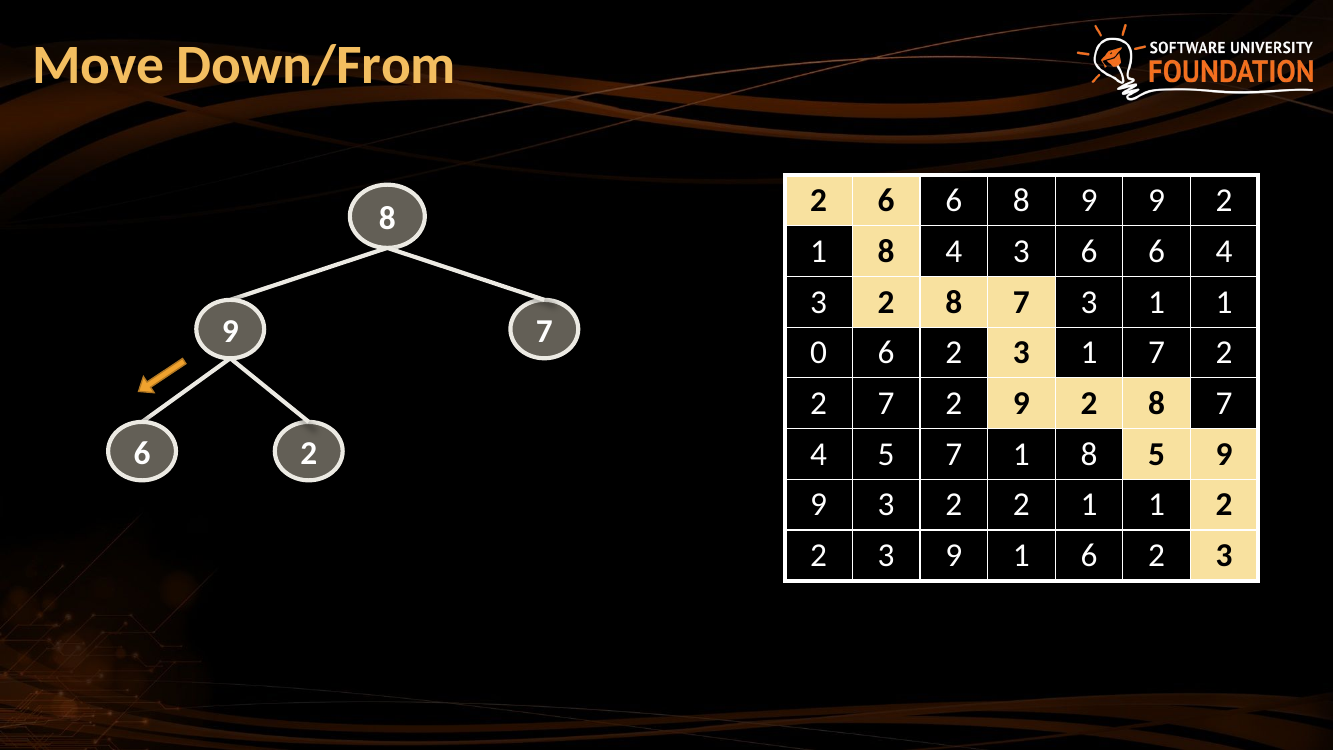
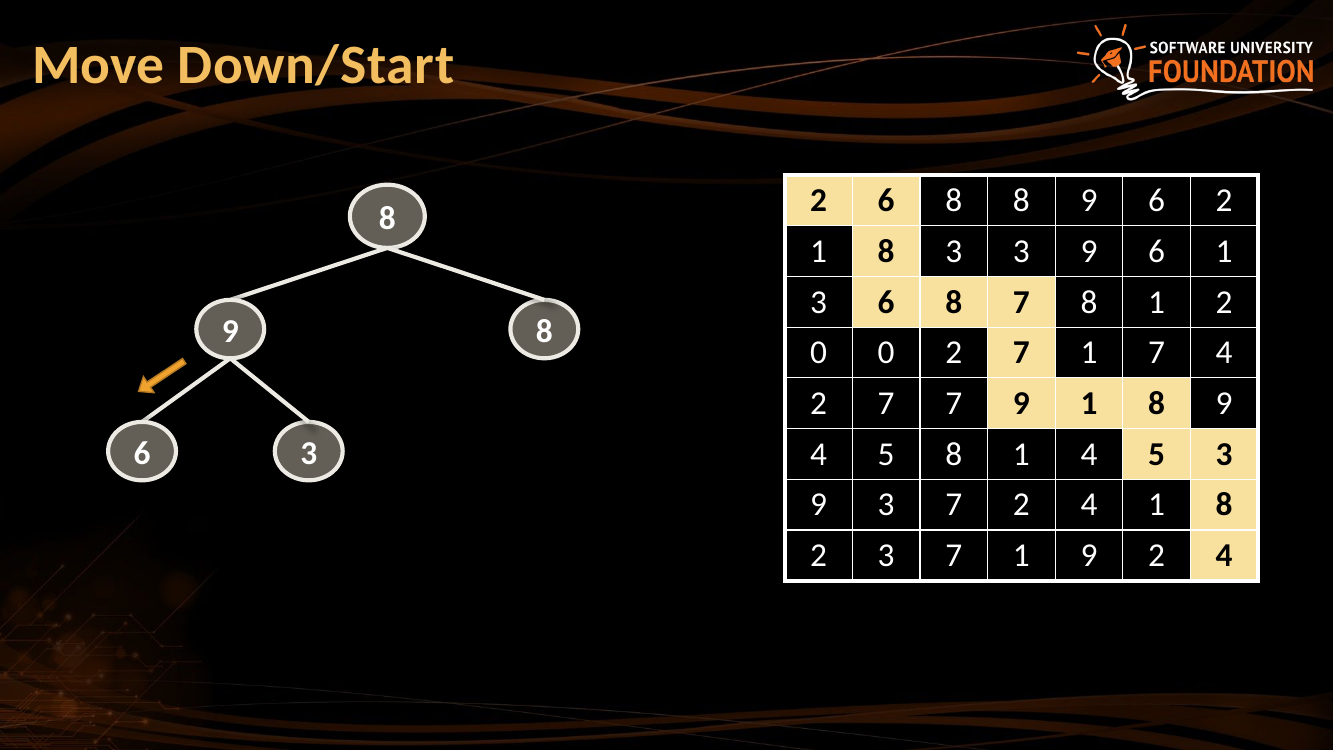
Down/From: Down/From -> Down/Start
2 6 6: 6 -> 8
8 9 9: 9 -> 6
8 4: 4 -> 3
6 at (1089, 251): 6 -> 9
6 4: 4 -> 1
2 at (886, 302): 2 -> 6
7 3: 3 -> 8
1 at (1224, 302): 1 -> 2
9 7: 7 -> 8
0 6: 6 -> 0
3 at (1021, 353): 3 -> 7
1 7 2: 2 -> 4
2 7 2: 2 -> 7
2 at (1089, 403): 2 -> 1
7 at (1224, 403): 7 -> 9
2 at (309, 453): 2 -> 3
5 7: 7 -> 8
8 at (1089, 454): 8 -> 4
5 9: 9 -> 3
9 3 2: 2 -> 7
1 at (1089, 505): 1 -> 4
2 at (1224, 505): 2 -> 8
2 3 9: 9 -> 7
1 6: 6 -> 9
3 at (1224, 556): 3 -> 4
